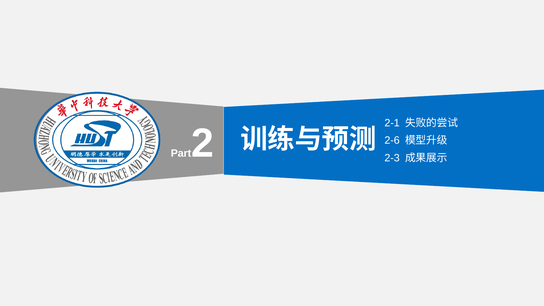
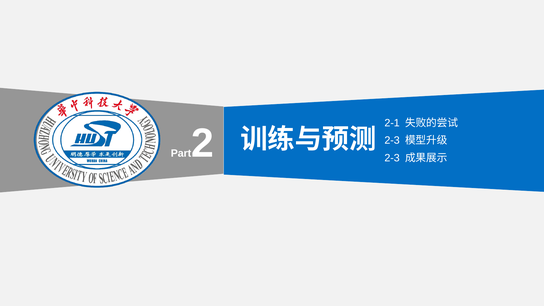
2-6 at (392, 140): 2-6 -> 2-3
